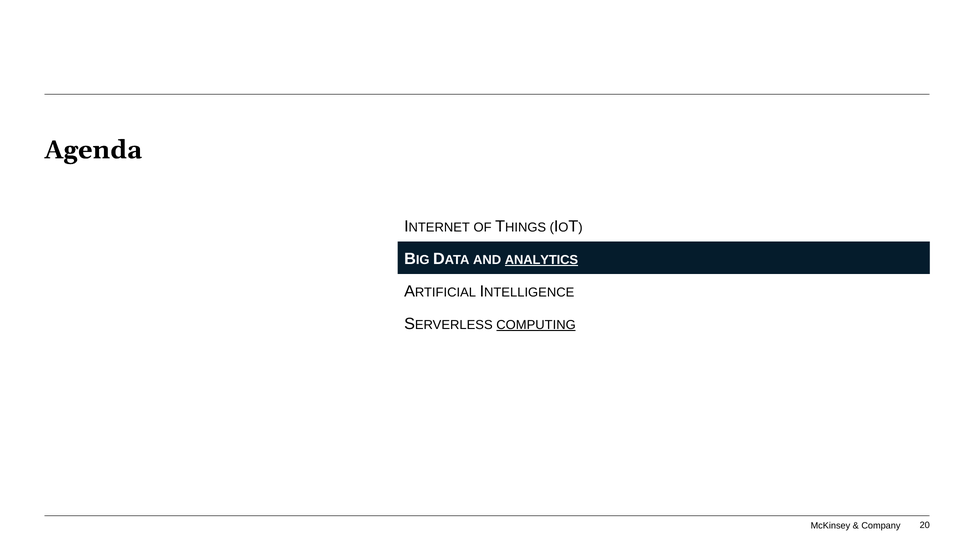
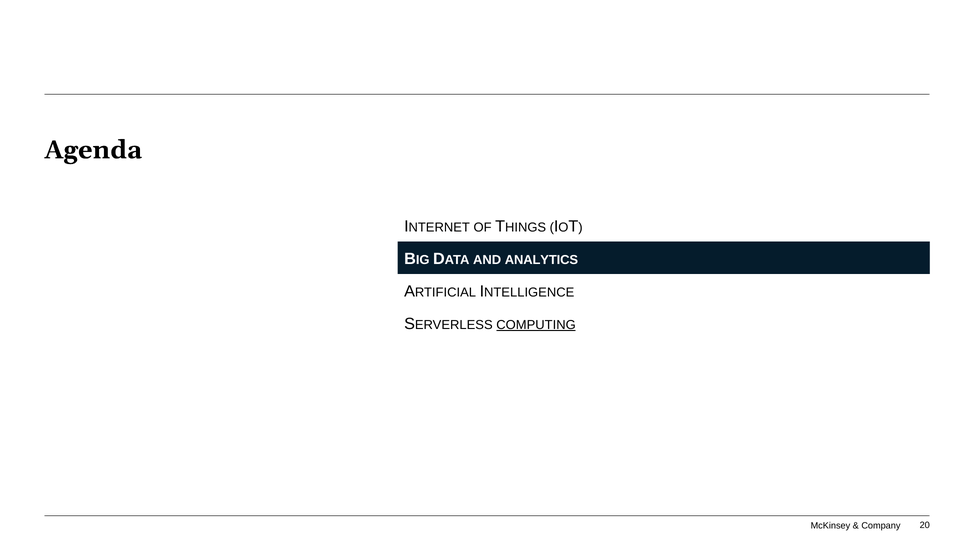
ANALYTICS underline: present -> none
